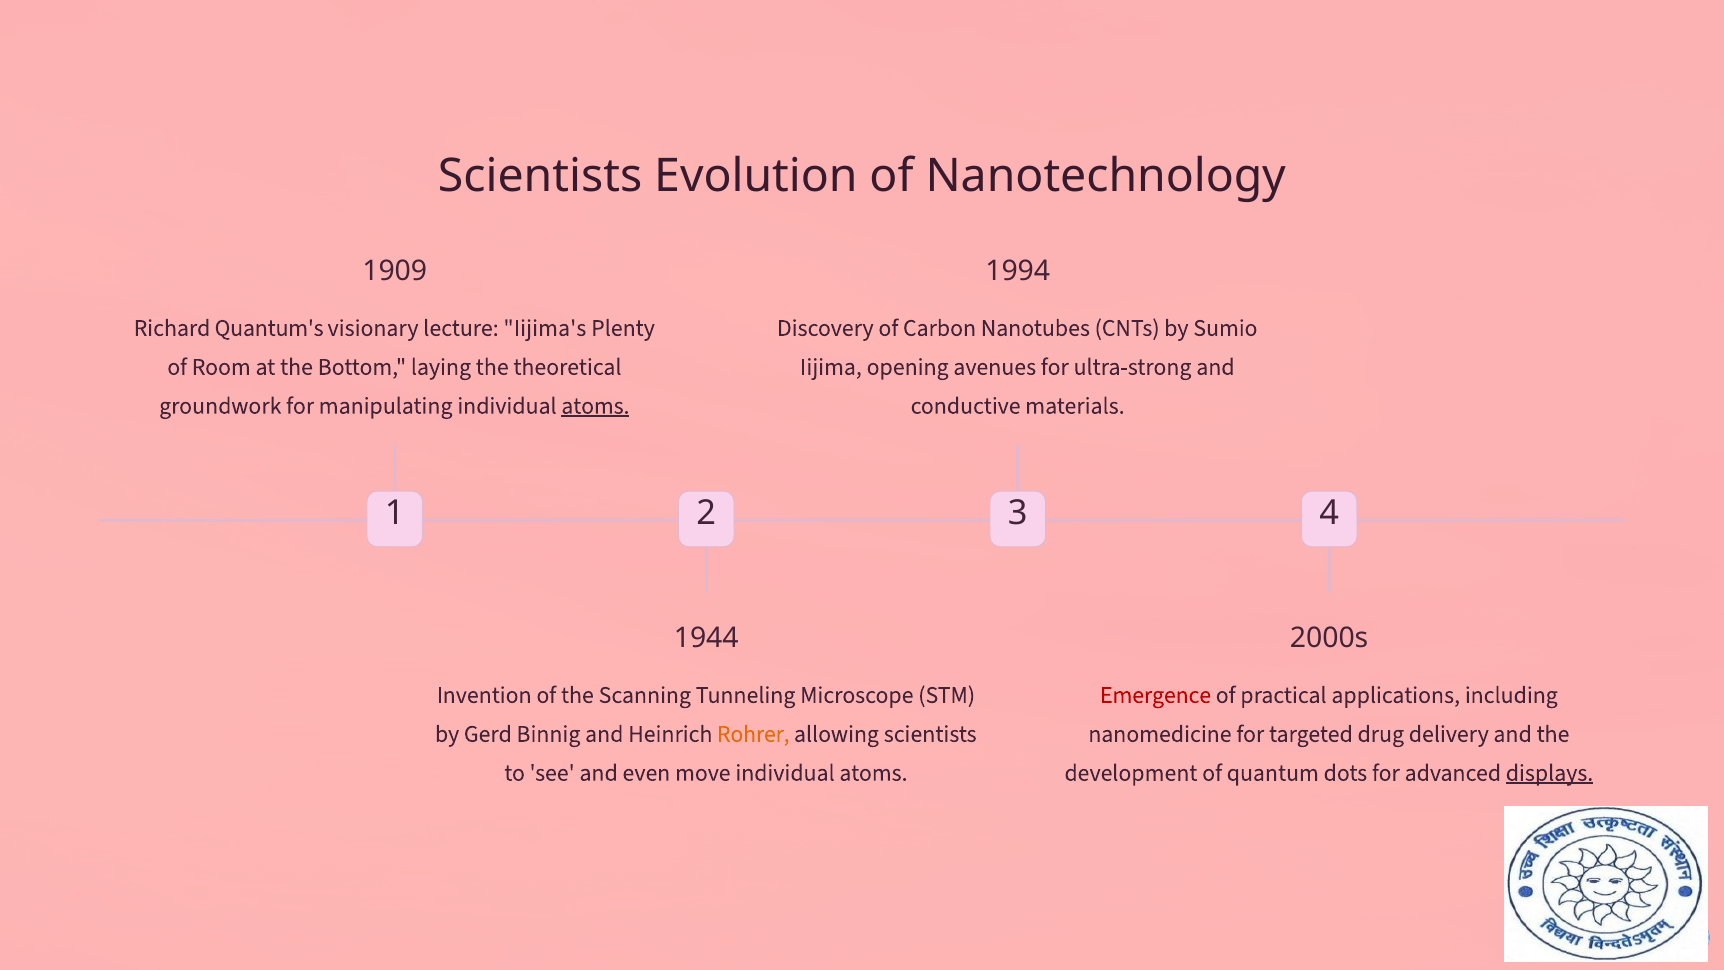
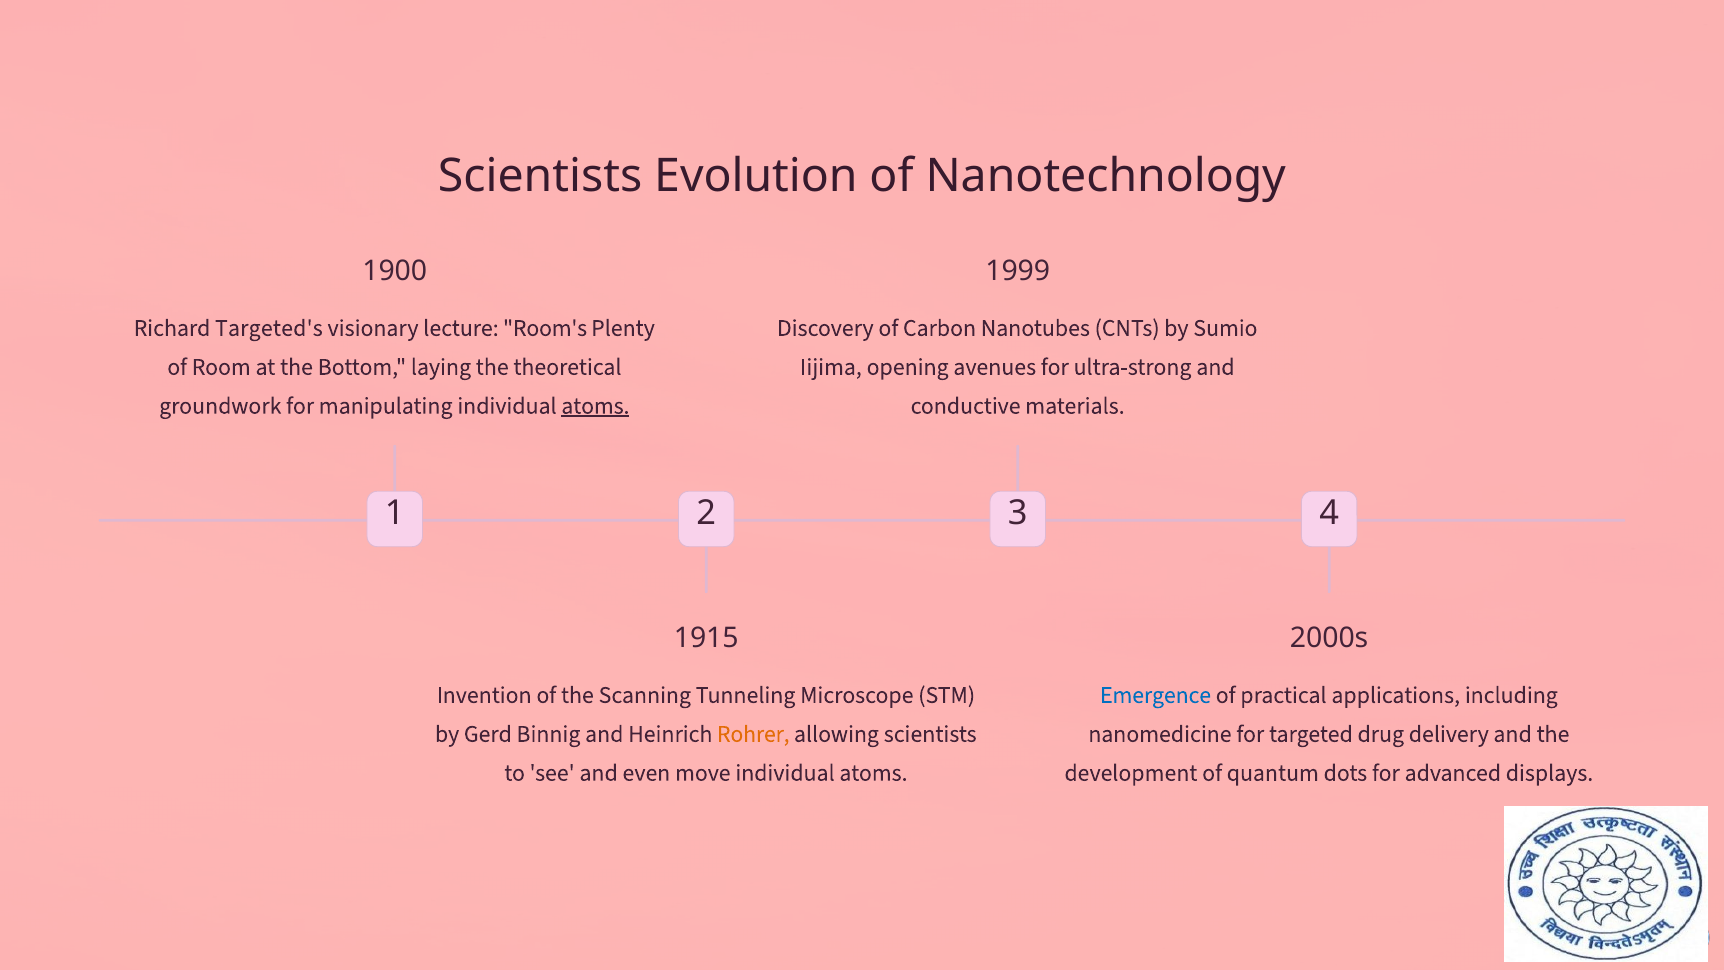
1909: 1909 -> 1900
1994: 1994 -> 1999
Quantum's: Quantum's -> Targeted's
Iijima's: Iijima's -> Room's
1944: 1944 -> 1915
Emergence colour: red -> blue
displays underline: present -> none
